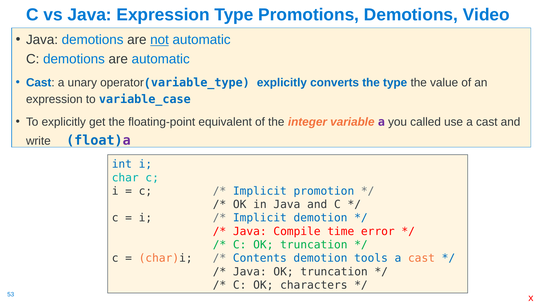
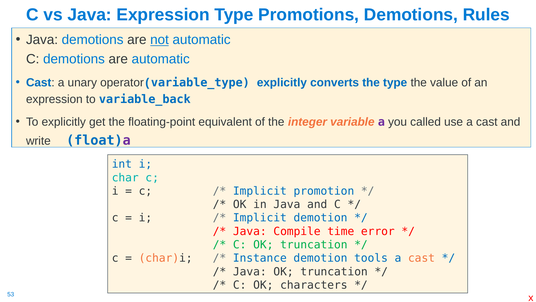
Video: Video -> Rules
variable_case: variable_case -> variable_back
Contents: Contents -> Instance
